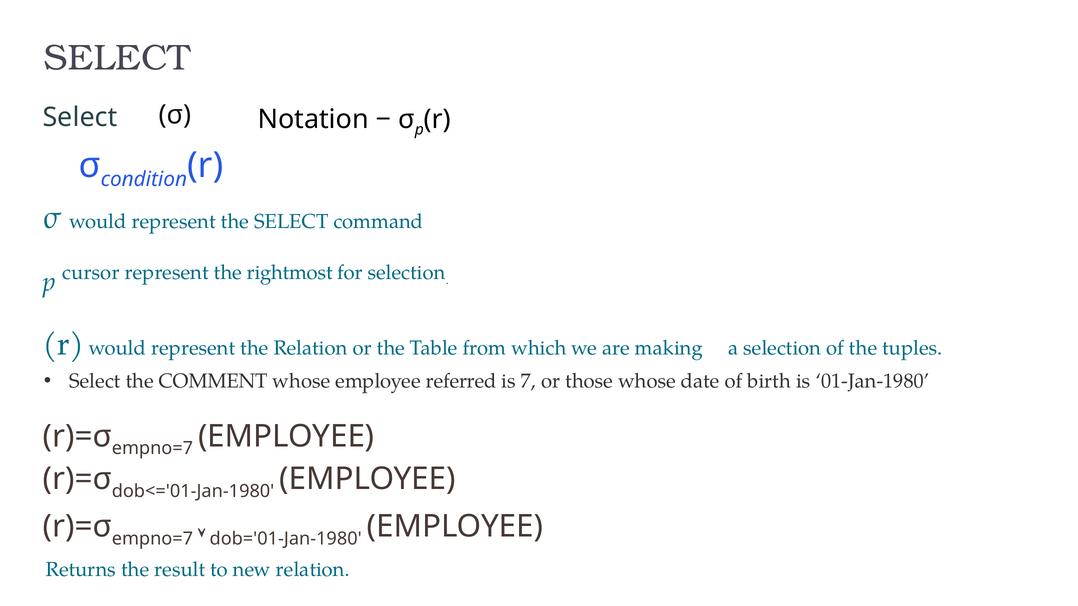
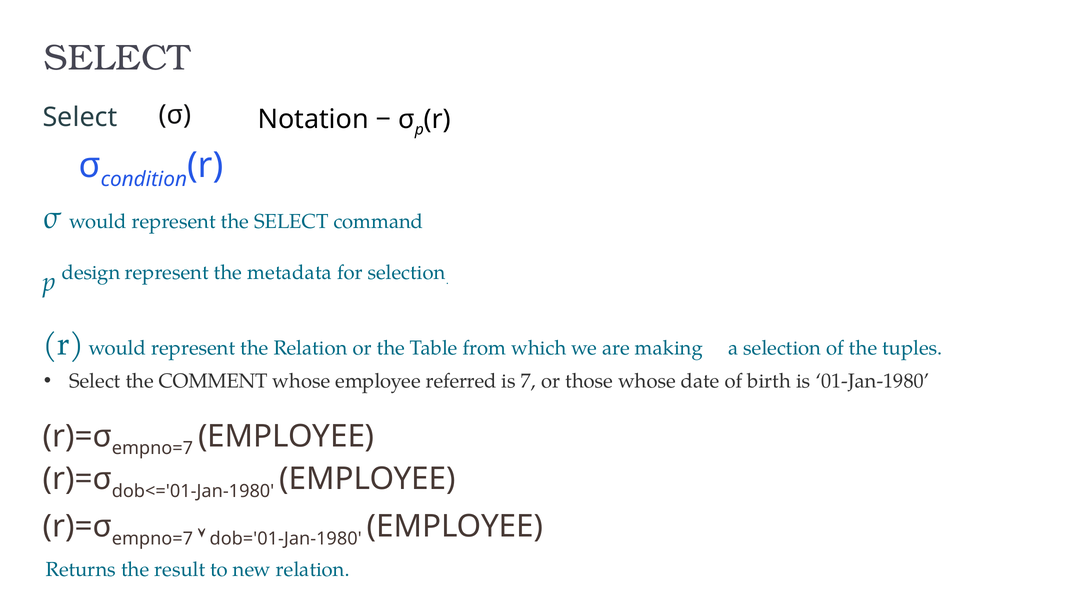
cursor: cursor -> design
rightmost: rightmost -> metadata
